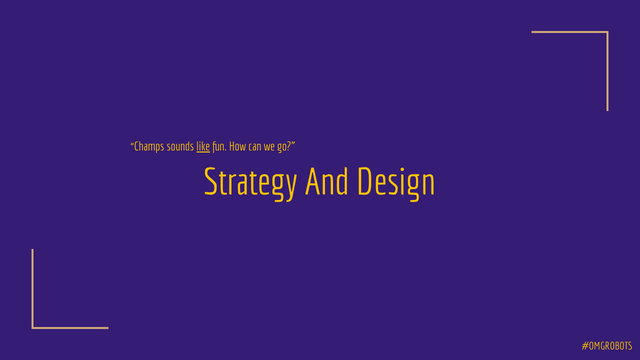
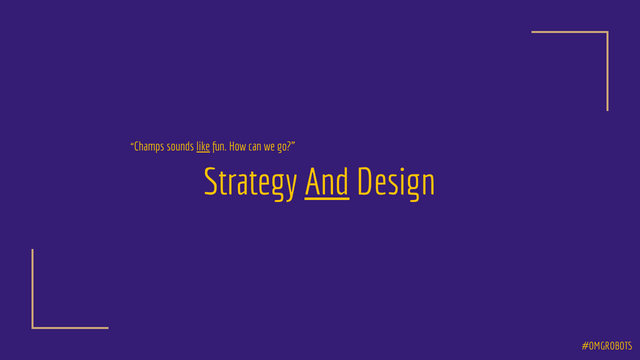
And underline: none -> present
